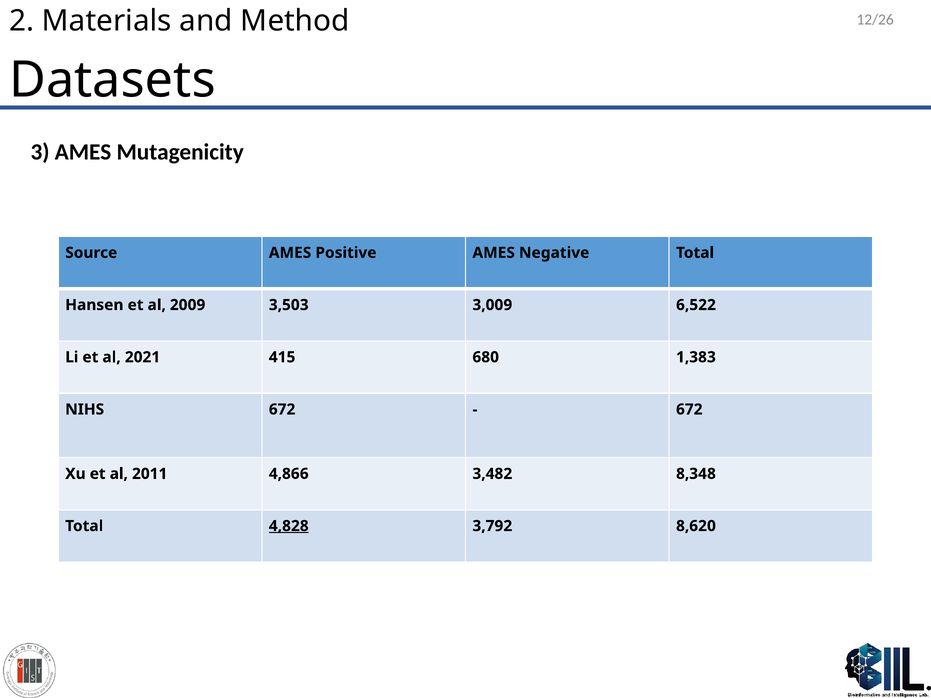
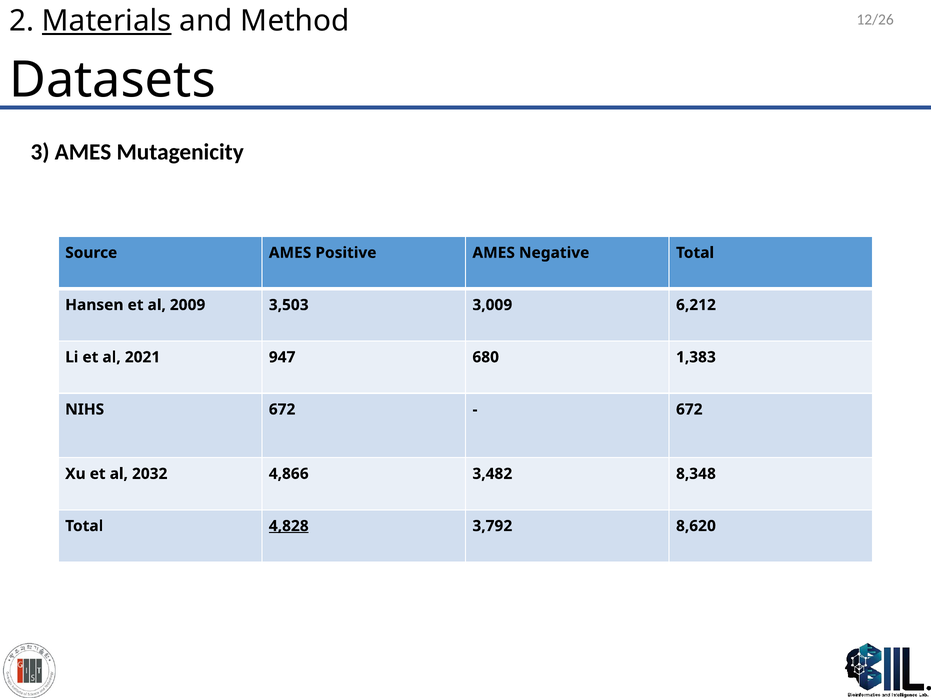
Materials underline: none -> present
6,522: 6,522 -> 6,212
415: 415 -> 947
2011: 2011 -> 2032
